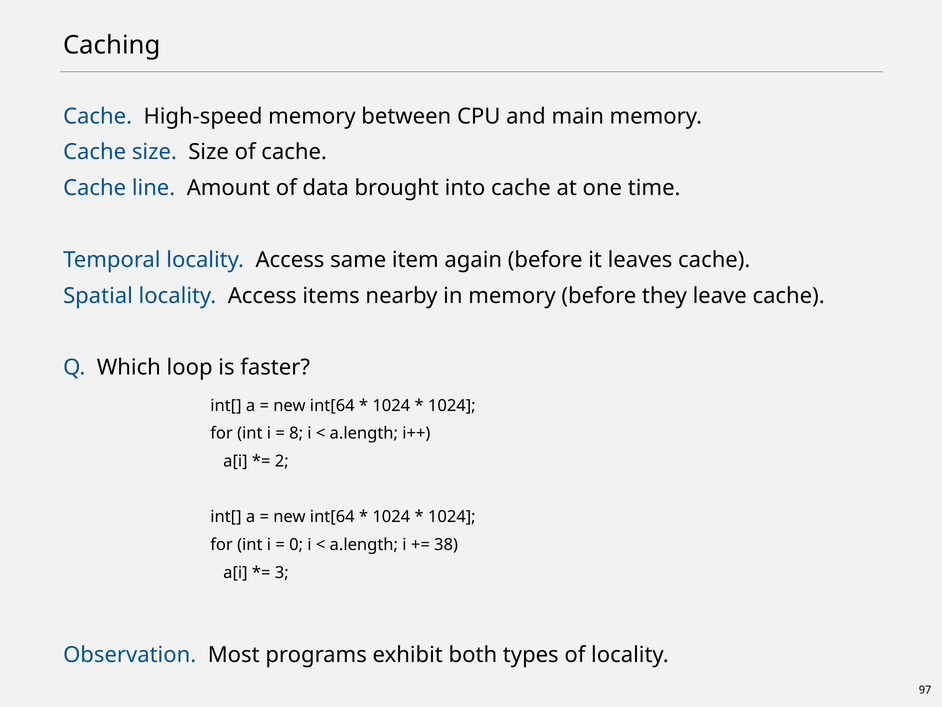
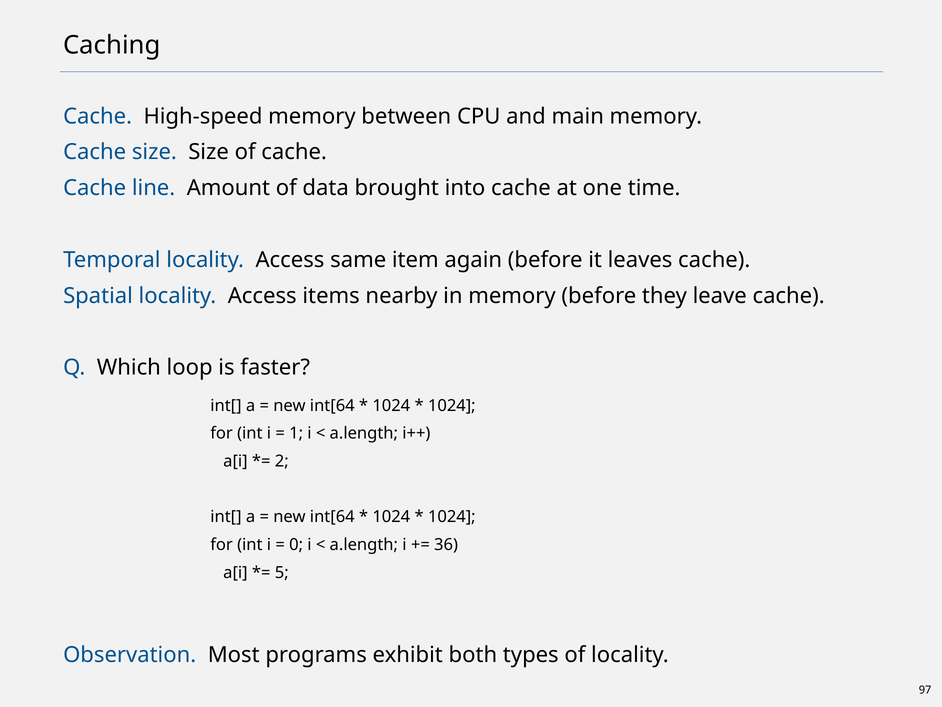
8: 8 -> 1
38: 38 -> 36
3: 3 -> 5
